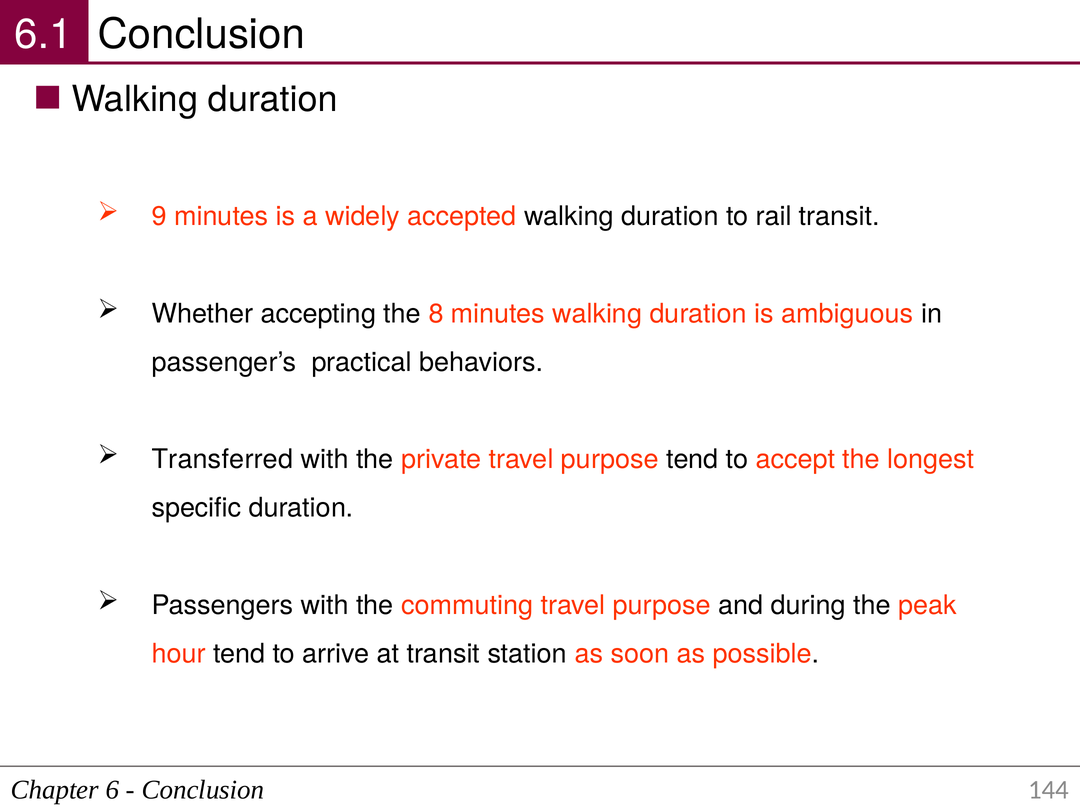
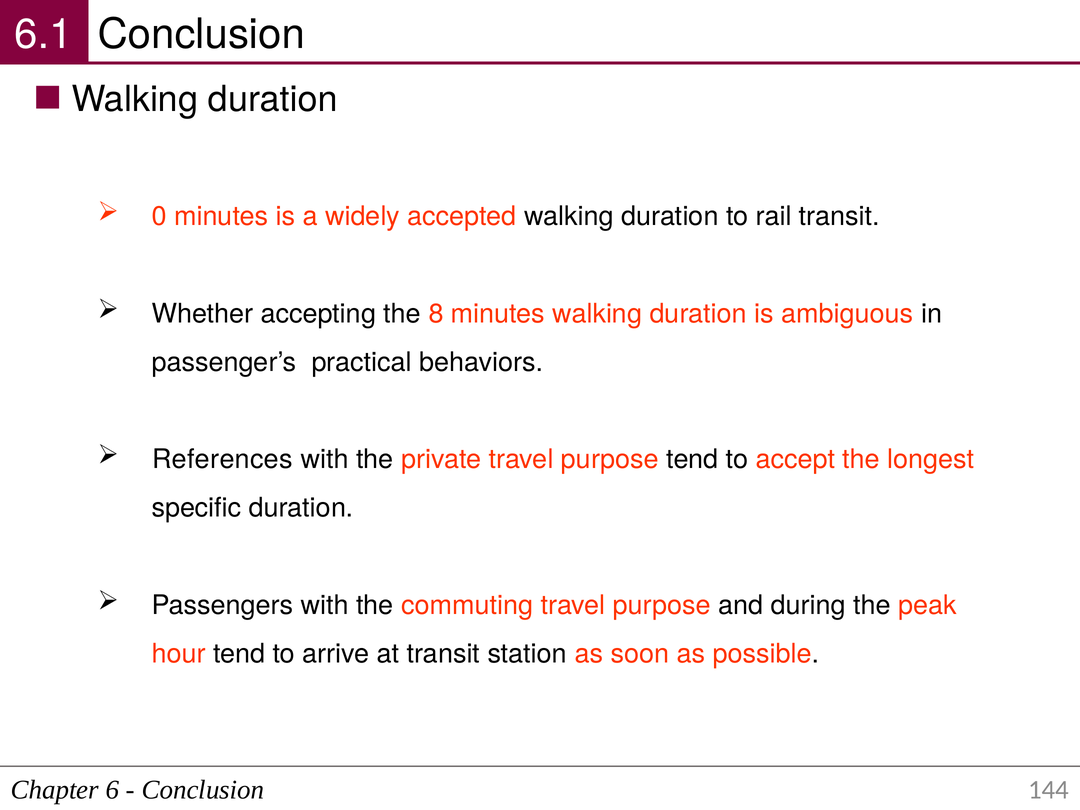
9: 9 -> 0
Transferred: Transferred -> References
